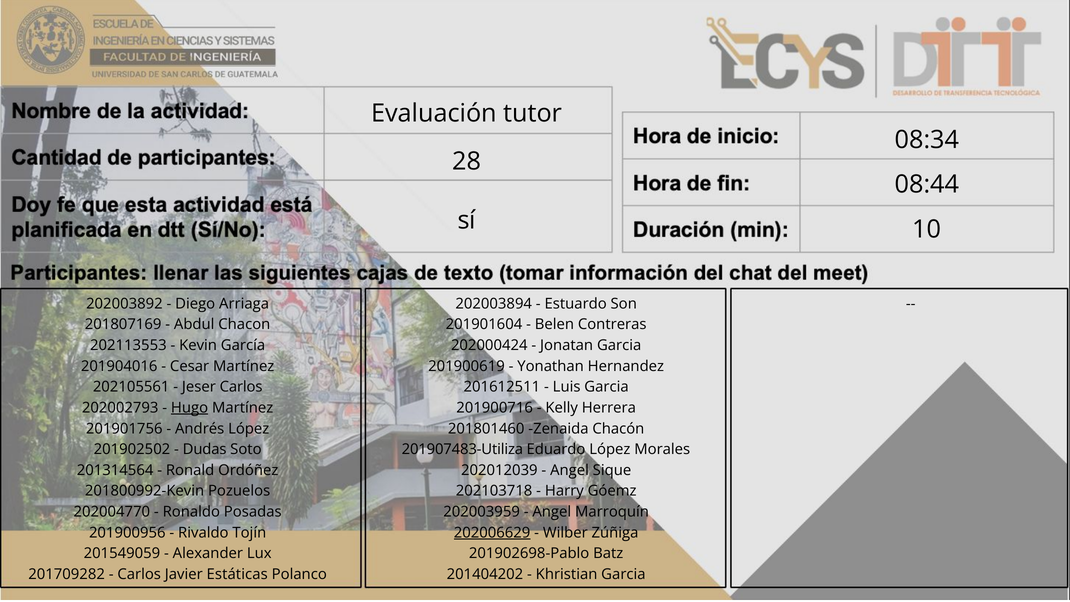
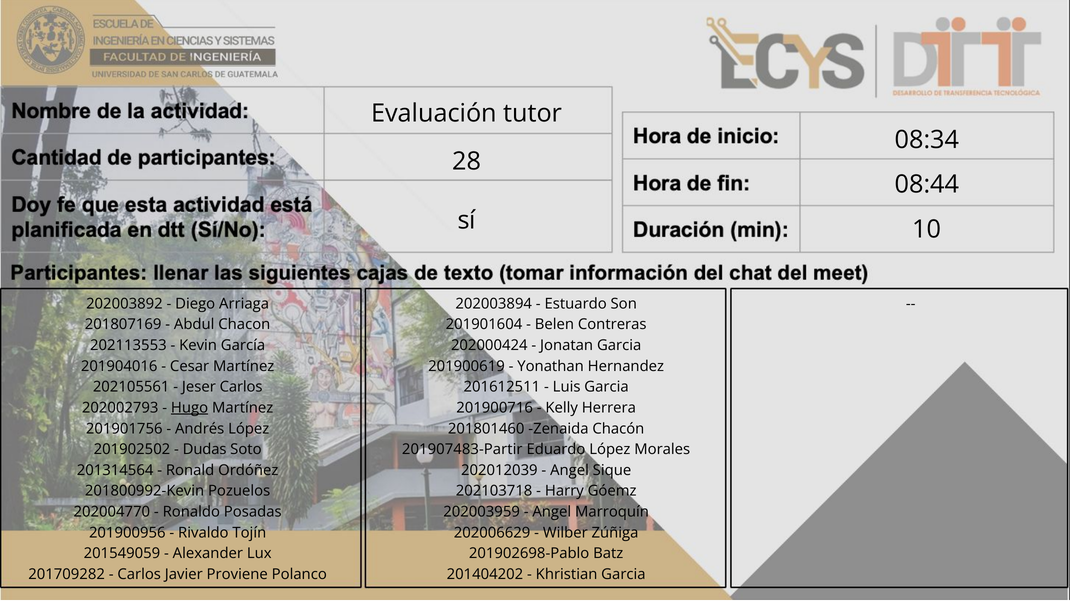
201907483-Utiliza: 201907483-Utiliza -> 201907483-Partir
202006629 underline: present -> none
Estáticas: Estáticas -> Proviene
